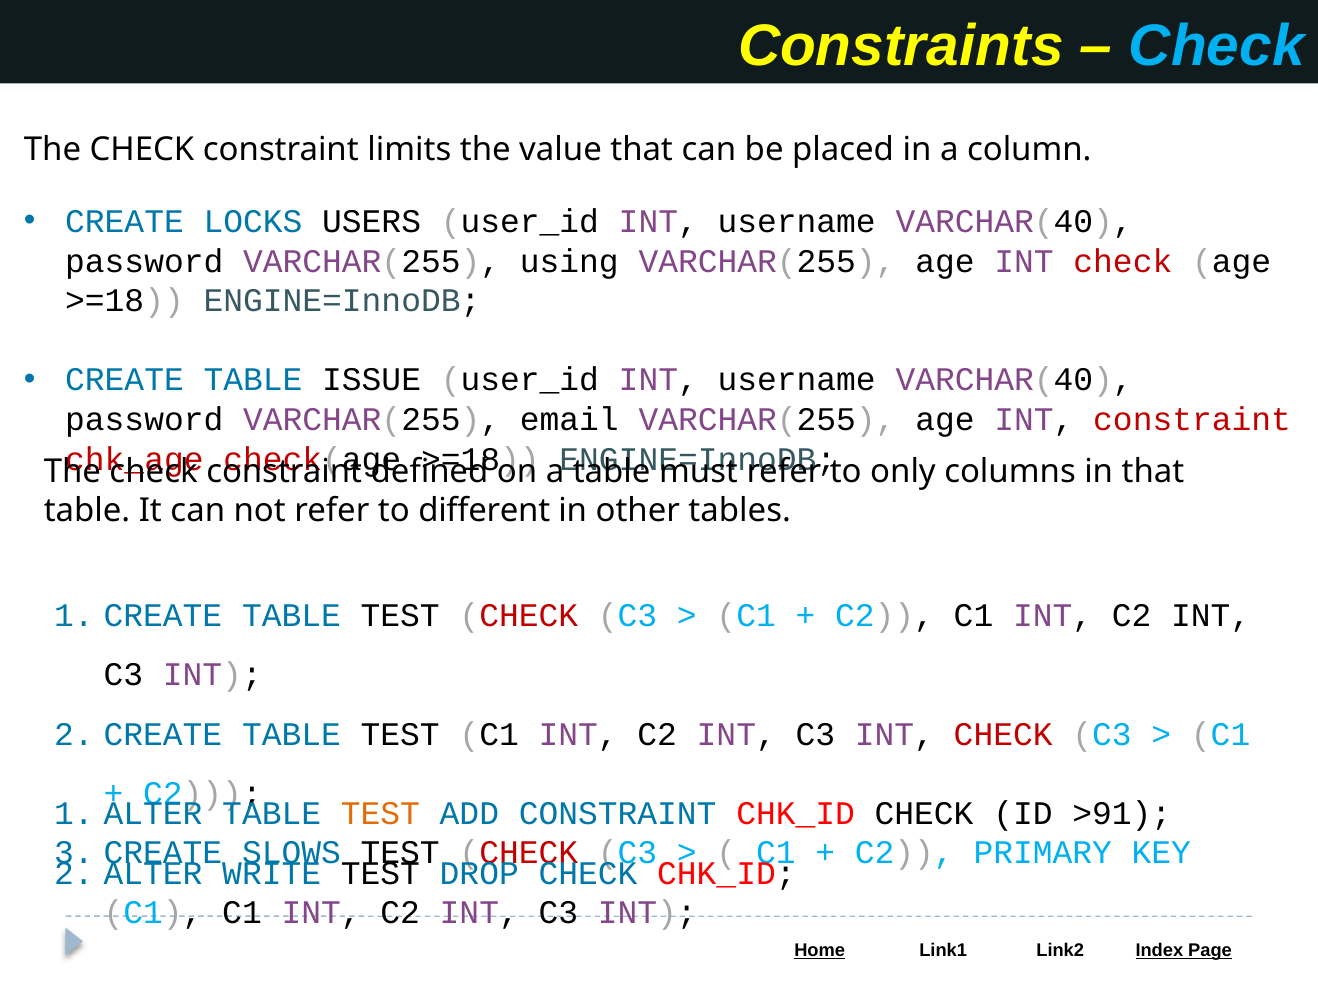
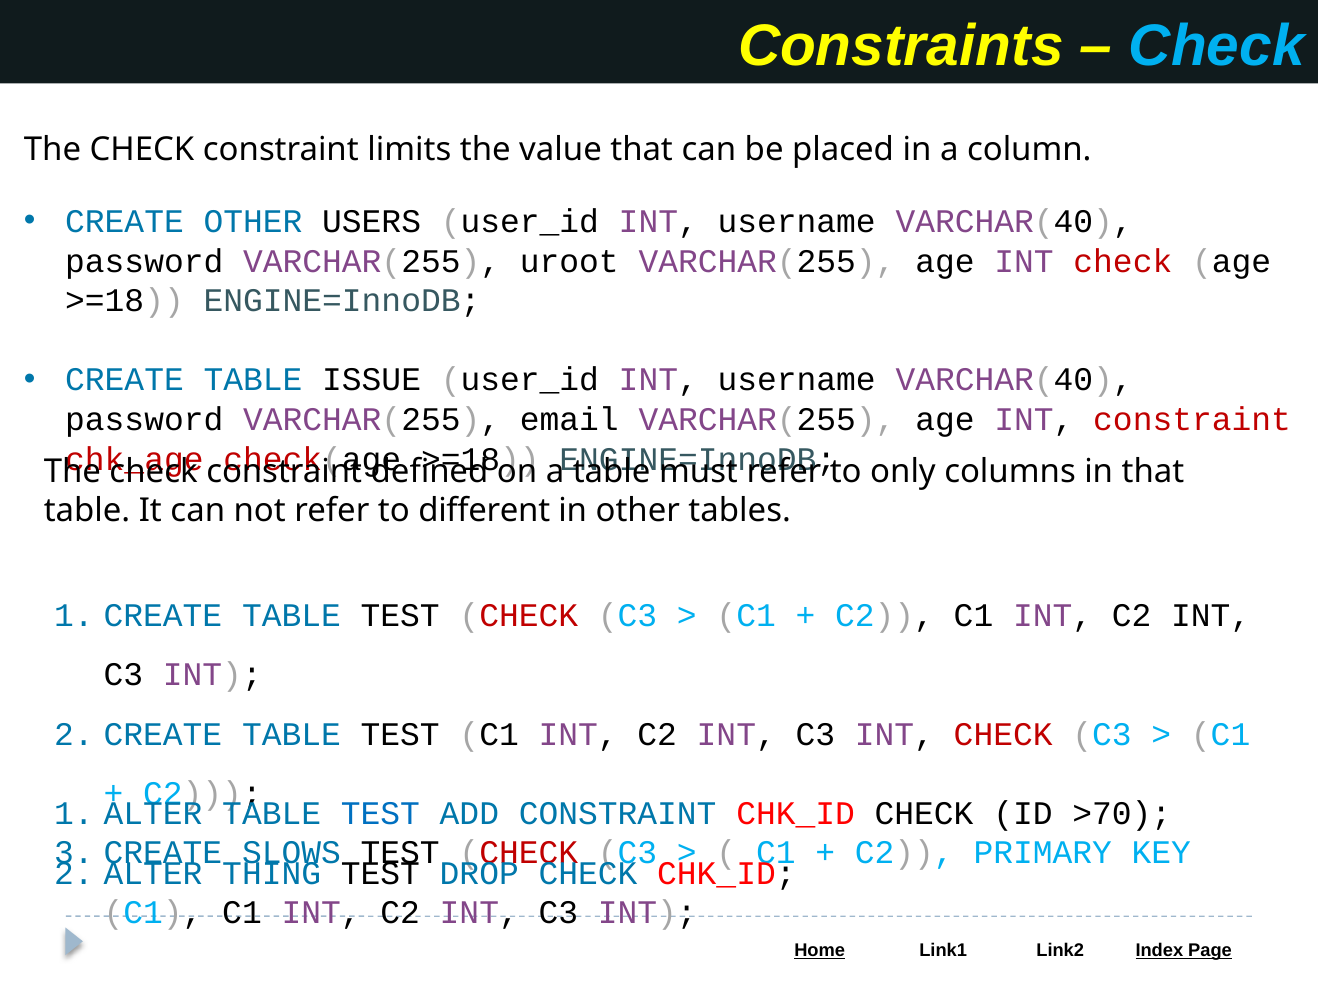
CREATE LOCKS: LOCKS -> OTHER
using: using -> uroot
TEST at (380, 813) colour: orange -> blue
>91: >91 -> >70
WRITE: WRITE -> THING
